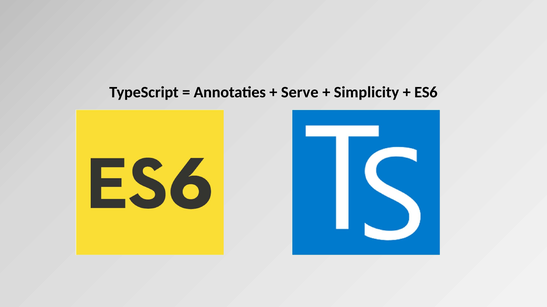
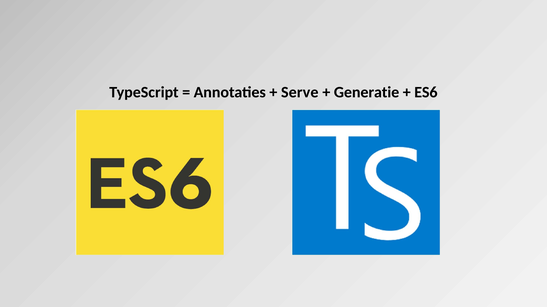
Simplicity: Simplicity -> Generatie
